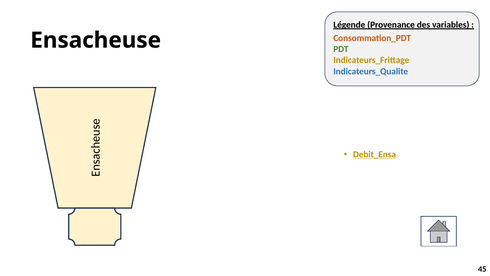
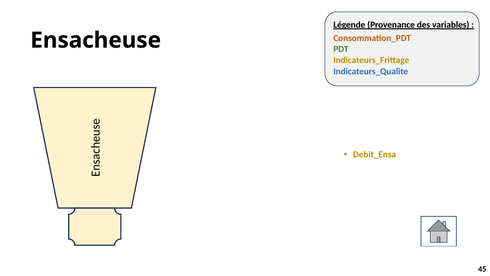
Debit_Ensa underline: present -> none
